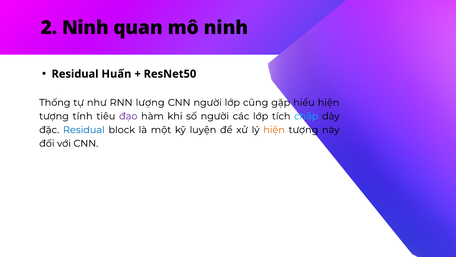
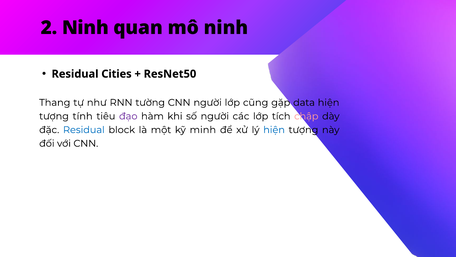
Huấn: Huấn -> Cities
Thống: Thống -> Thang
lượng: lượng -> tường
hiểu: hiểu -> data
chập colour: light blue -> pink
luyện: luyện -> minh
hiện at (274, 130) colour: orange -> blue
